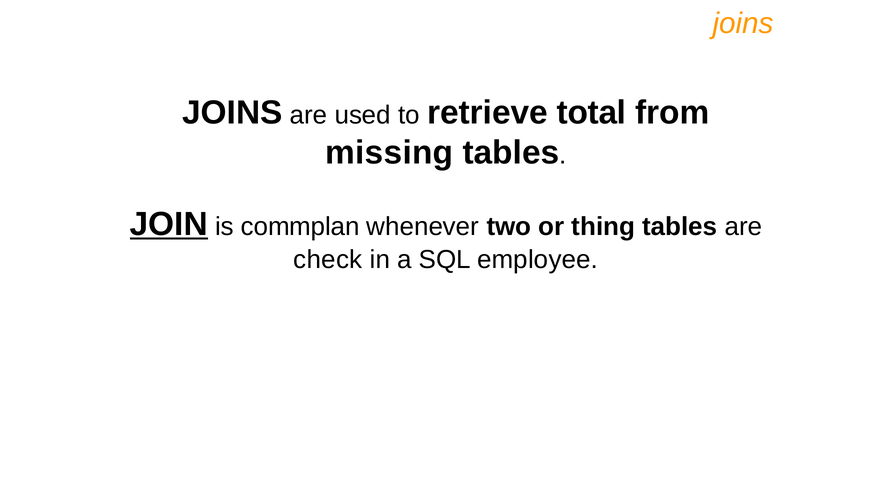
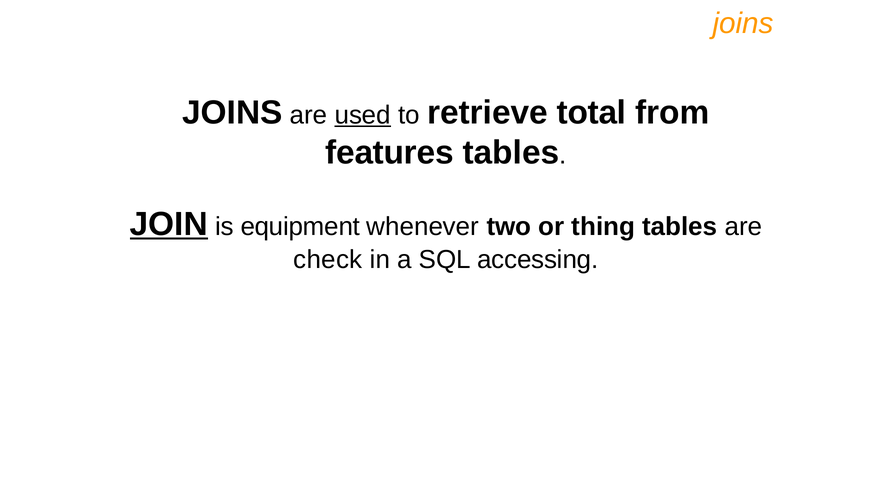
used underline: none -> present
missing: missing -> features
commplan: commplan -> equipment
employee: employee -> accessing
